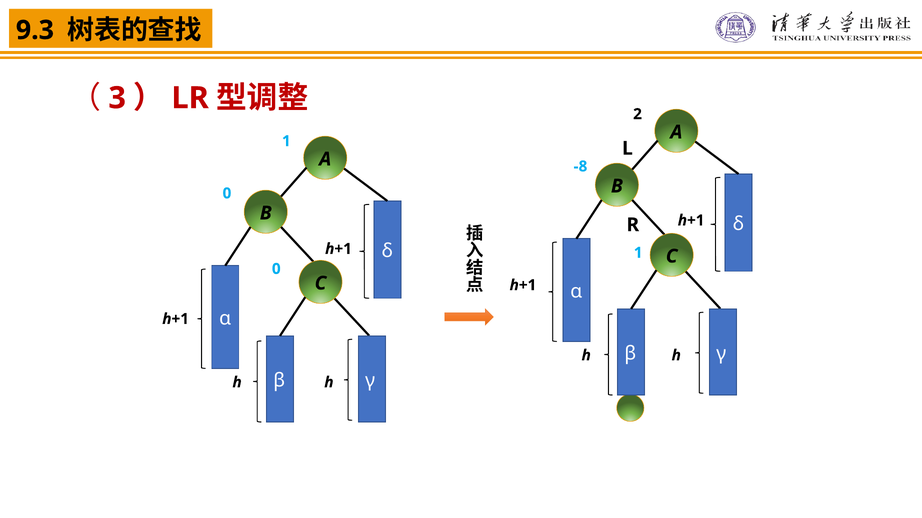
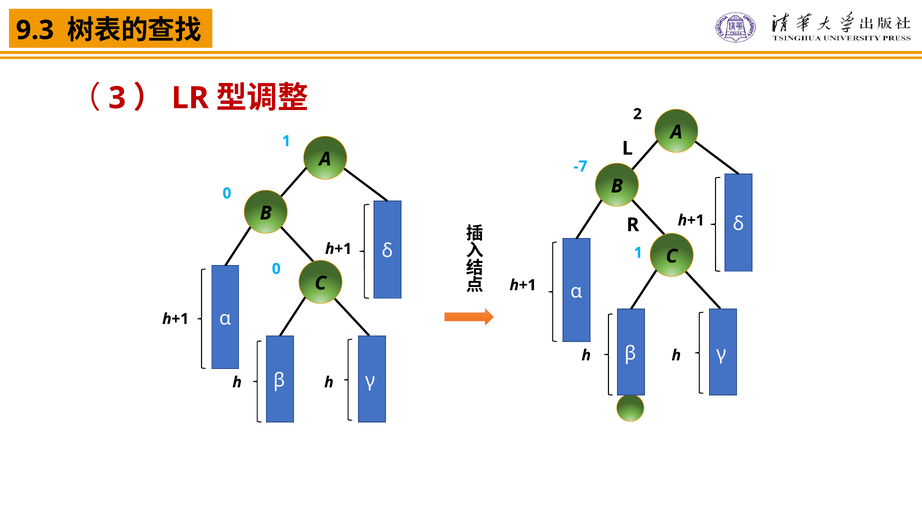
-8: -8 -> -7
